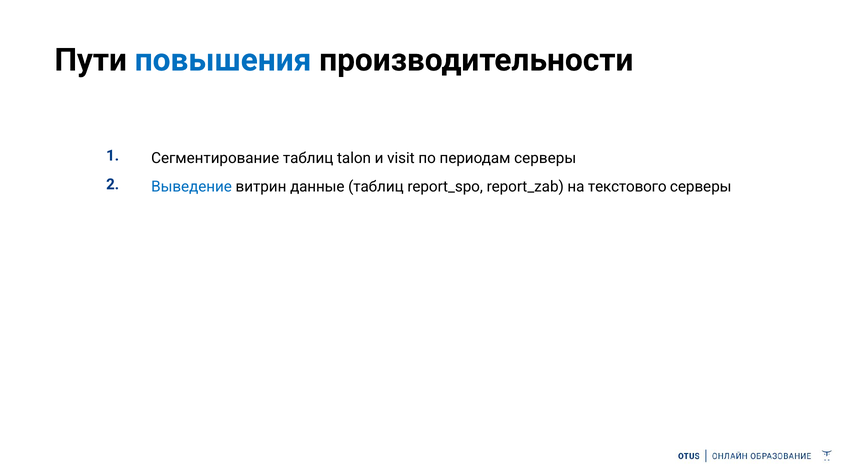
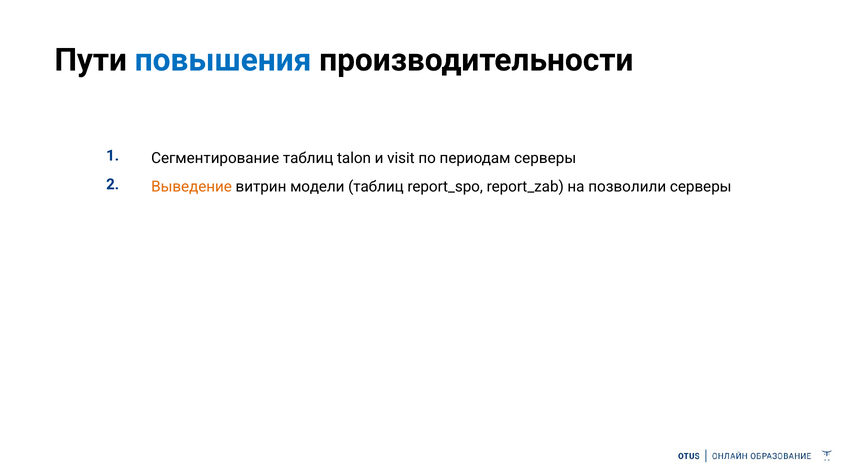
Выведение colour: blue -> orange
данные: данные -> модели
текстового: текстового -> позволили
